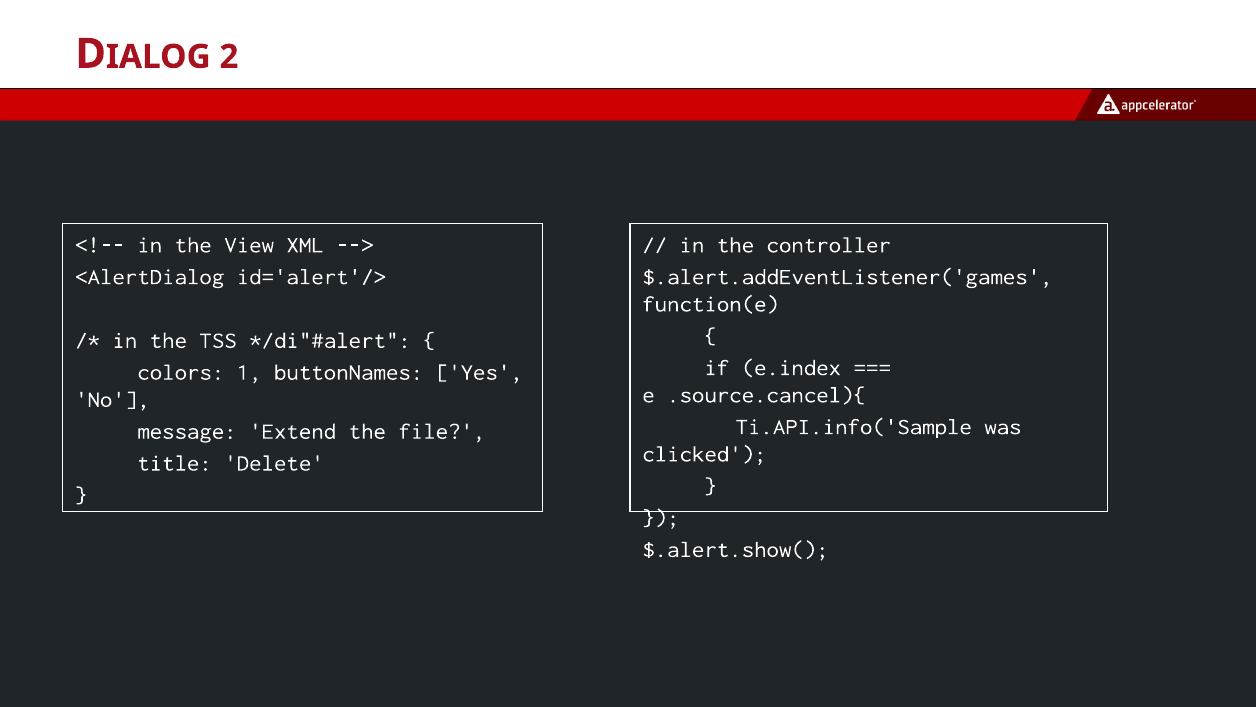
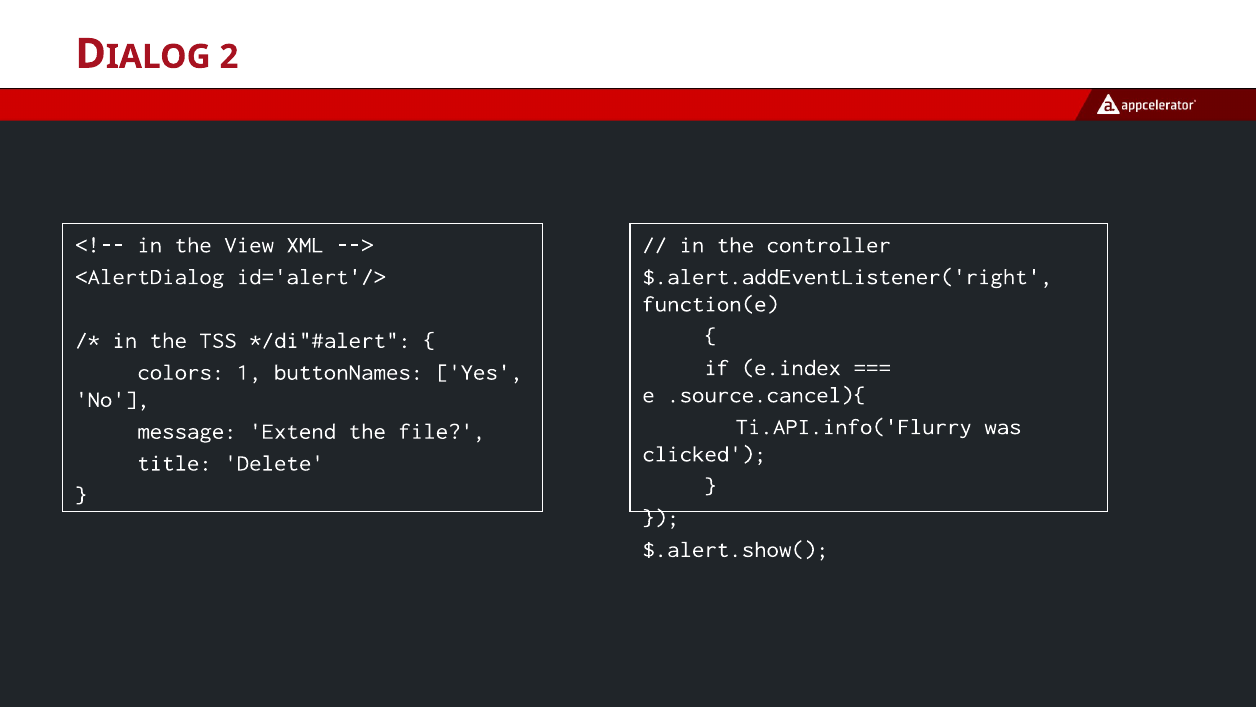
$.alert.addEventListener('games: $.alert.addEventListener('games -> $.alert.addEventListener('right
Ti.API.info('Sample: Ti.API.info('Sample -> Ti.API.info('Flurry
